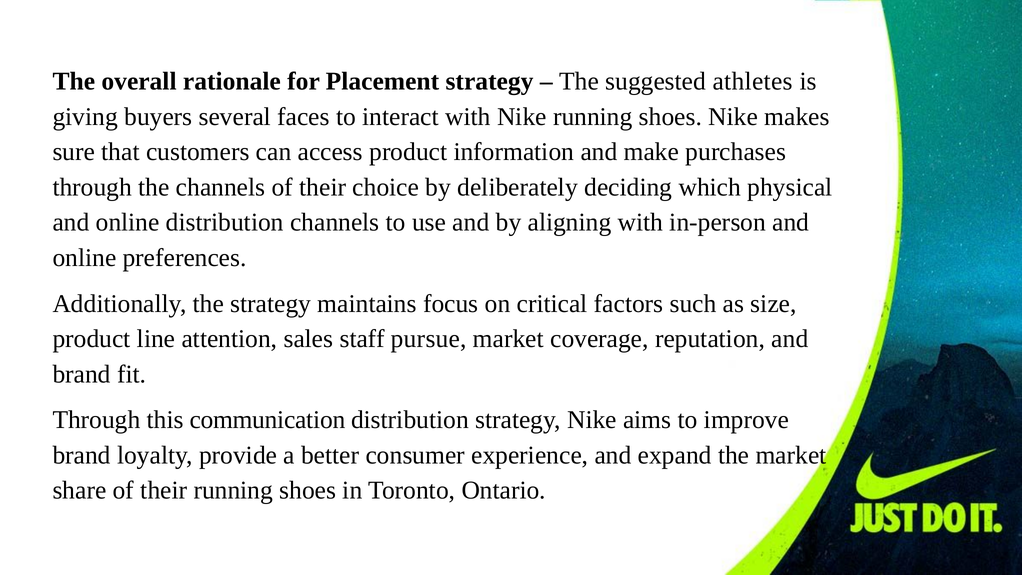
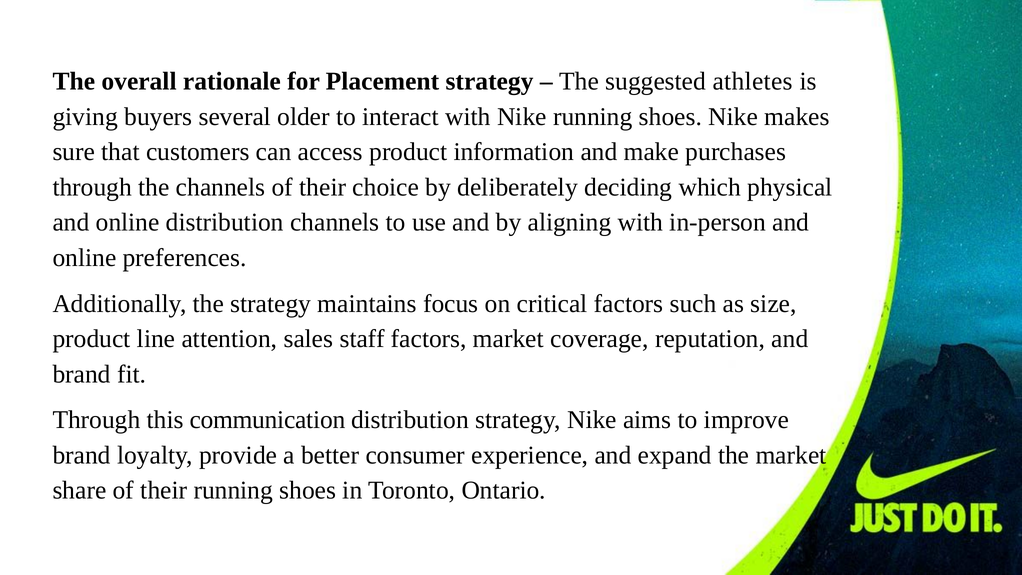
faces: faces -> older
staff pursue: pursue -> factors
